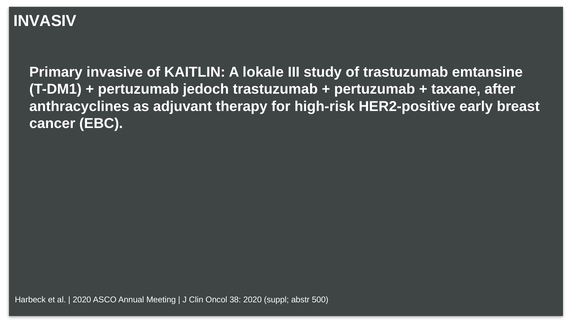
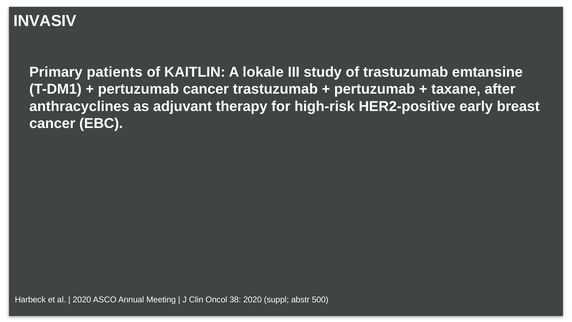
invasive: invasive -> patients
pertuzumab jedoch: jedoch -> cancer
